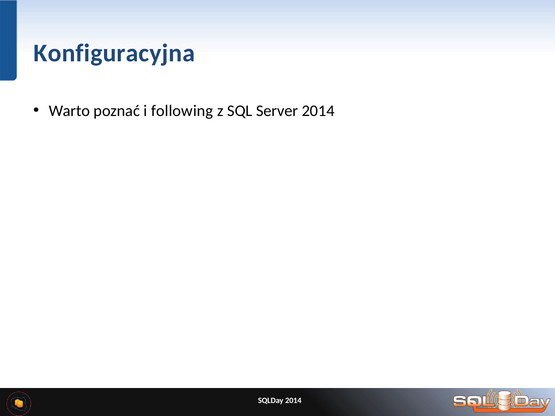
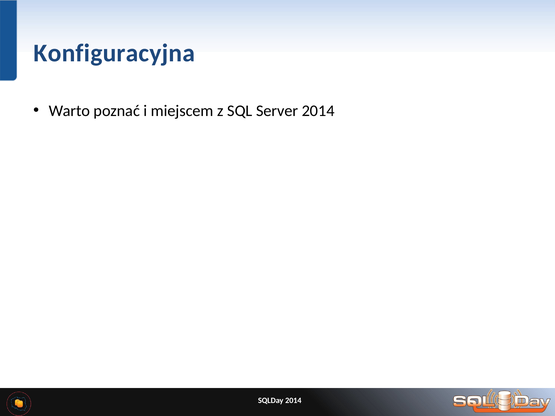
following: following -> miejscem
